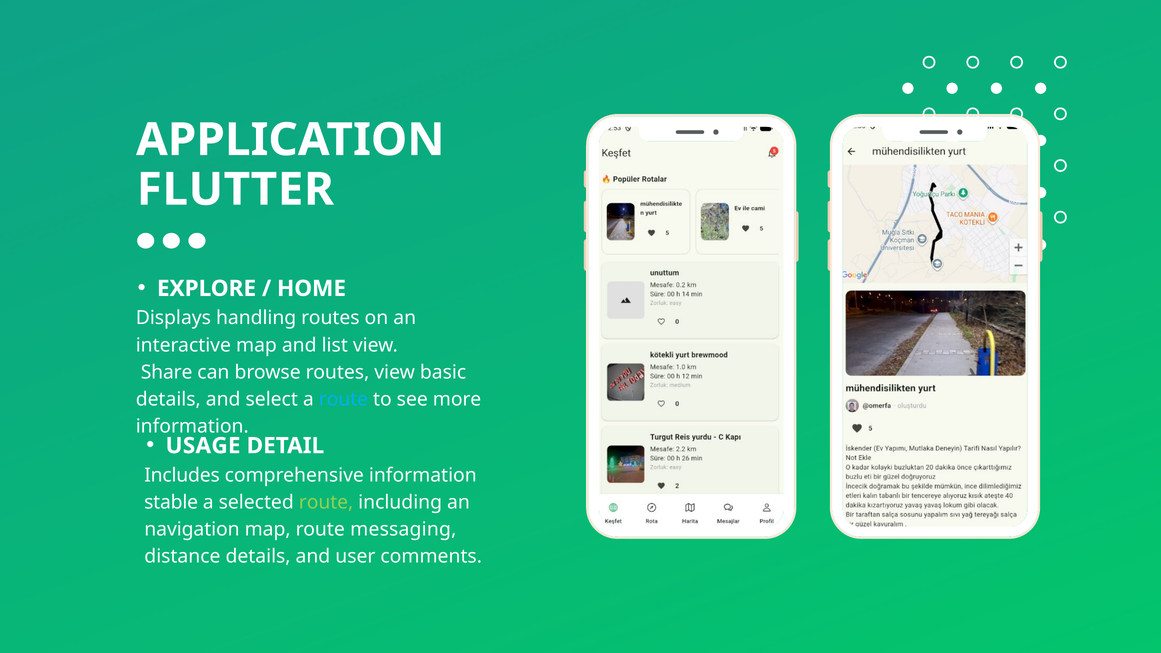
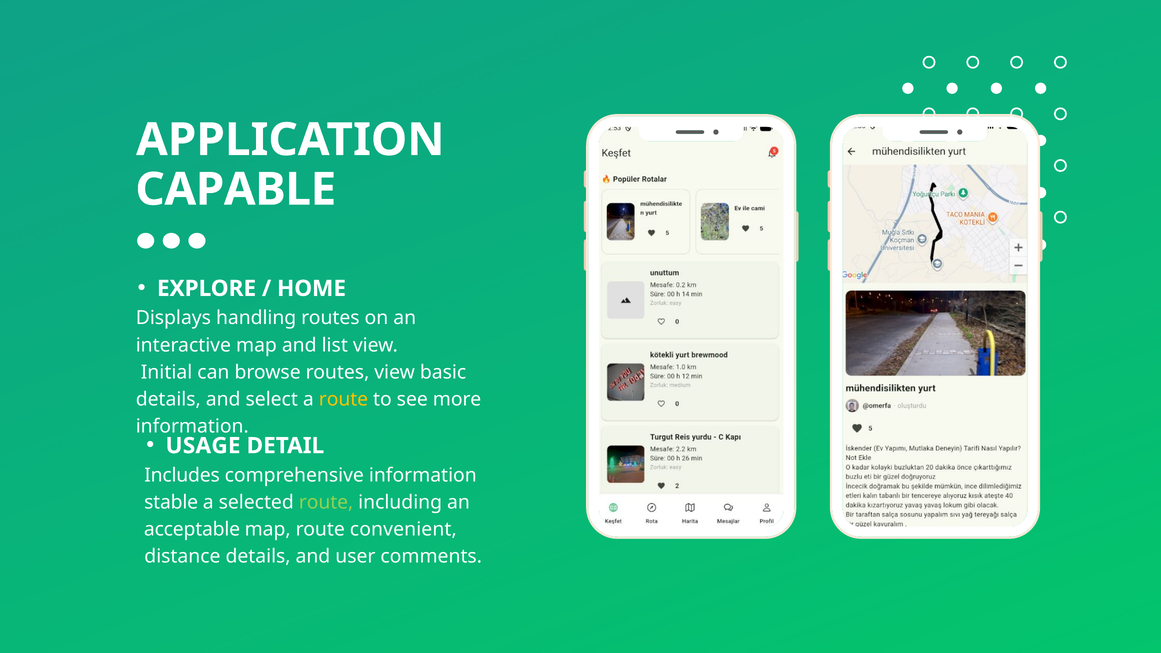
FLUTTER: FLUTTER -> CAPABLE
Share: Share -> Initial
route at (343, 399) colour: light blue -> yellow
navigation: navigation -> acceptable
messaging: messaging -> convenient
